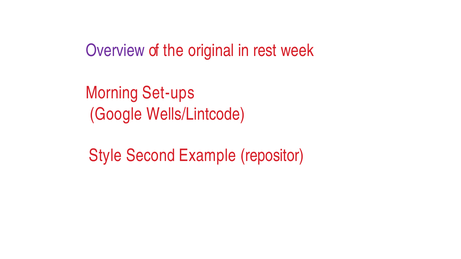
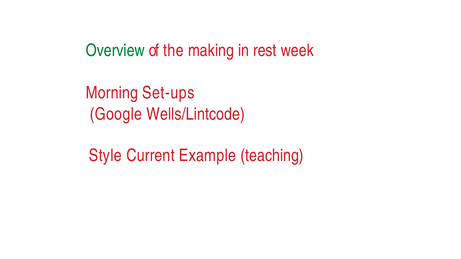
Overview colour: purple -> green
original: original -> making
Second: Second -> Current
repositor: repositor -> teaching
